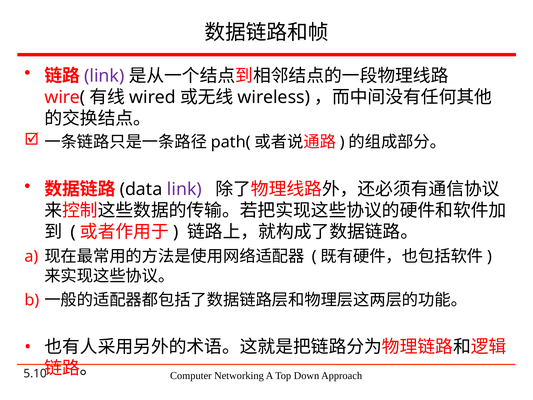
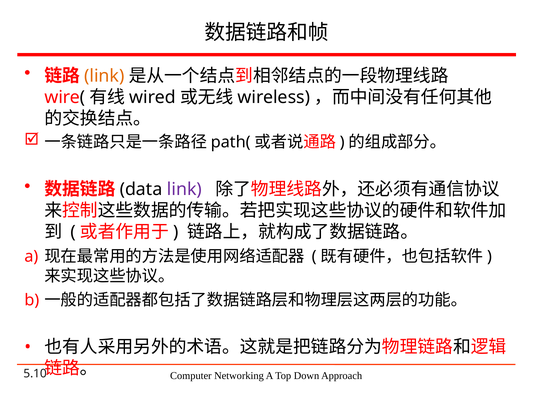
link at (104, 76) colour: purple -> orange
